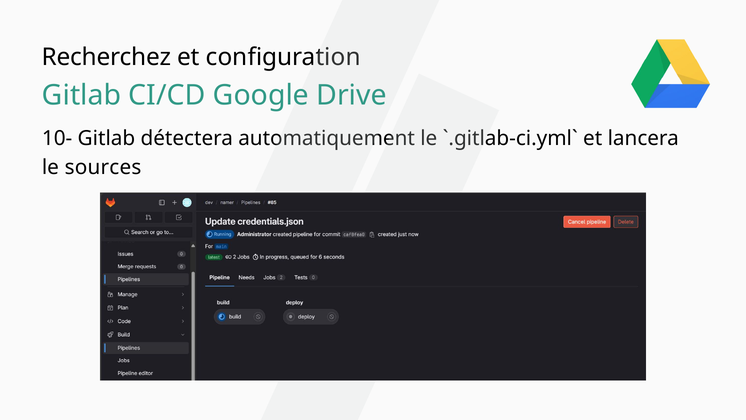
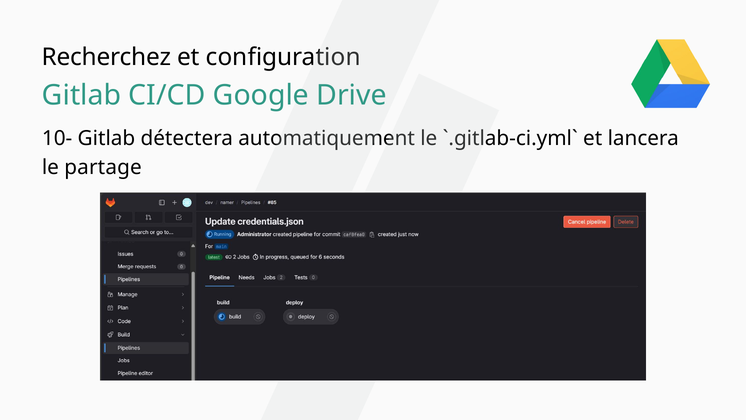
sources: sources -> partage
